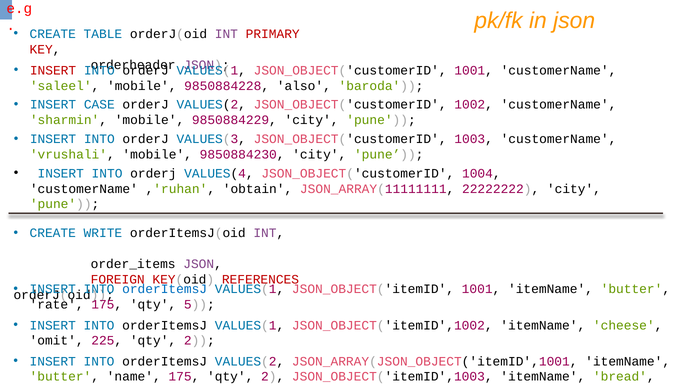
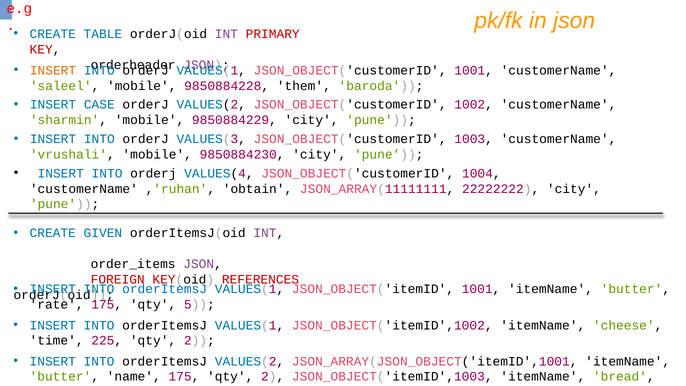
INSERT at (53, 70) colour: red -> orange
also: also -> them
WRITE: WRITE -> GIVEN
omit: omit -> time
